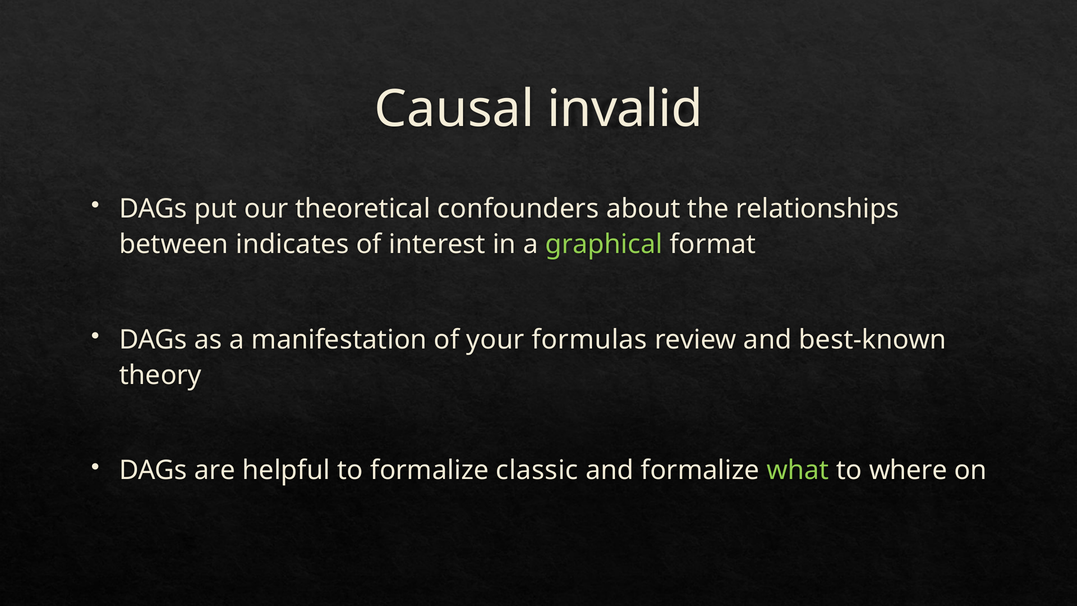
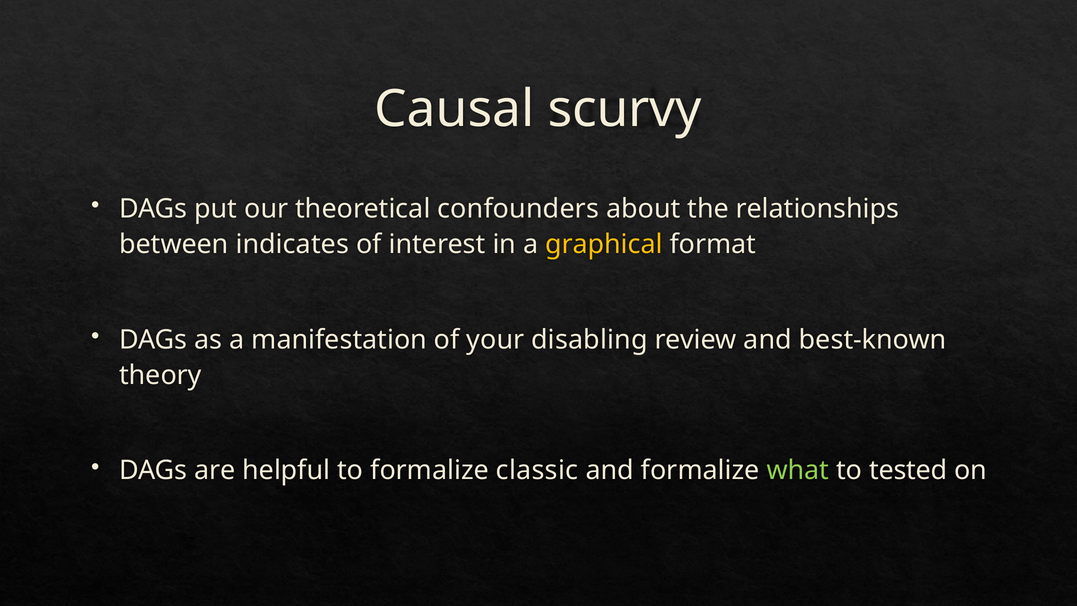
invalid: invalid -> scurvy
graphical colour: light green -> yellow
formulas: formulas -> disabling
where: where -> tested
